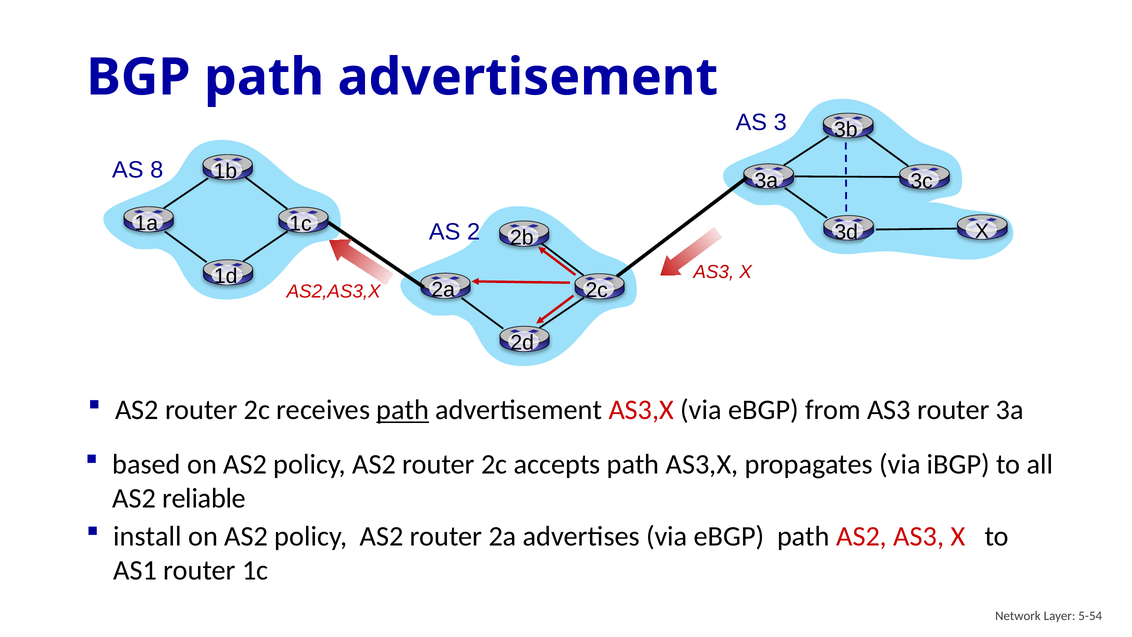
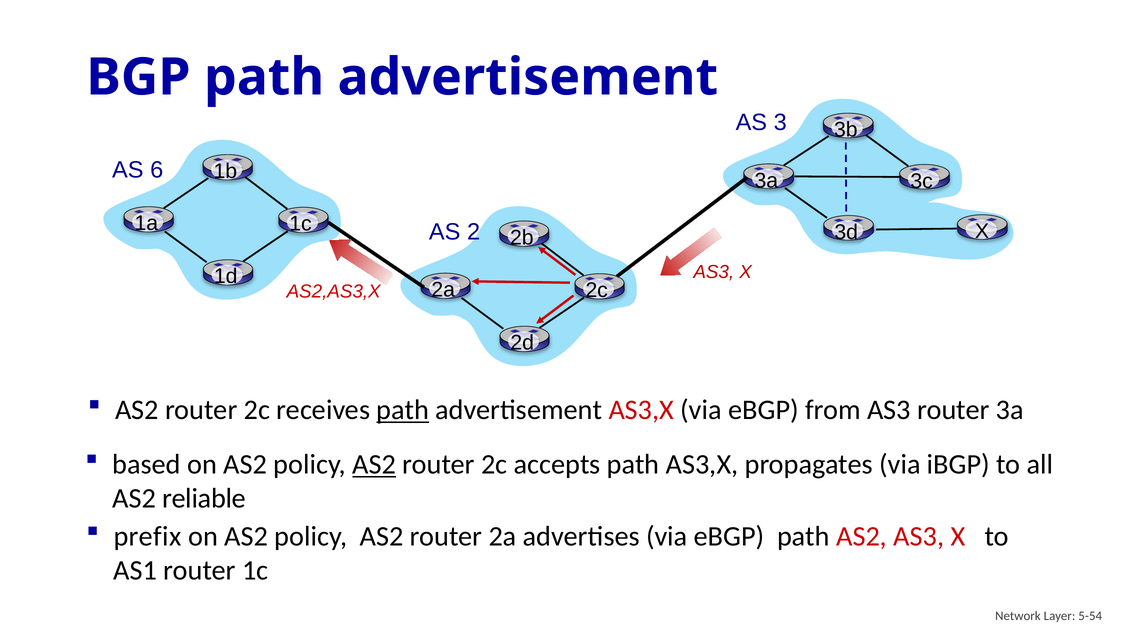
8: 8 -> 6
AS2 at (374, 464) underline: none -> present
install: install -> prefix
